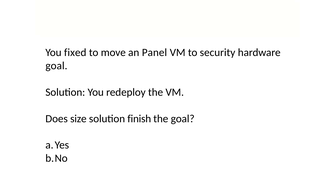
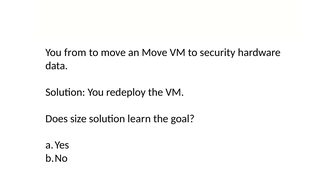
fixed: fixed -> from
an Panel: Panel -> Move
goal at (56, 66): goal -> data
finish: finish -> learn
